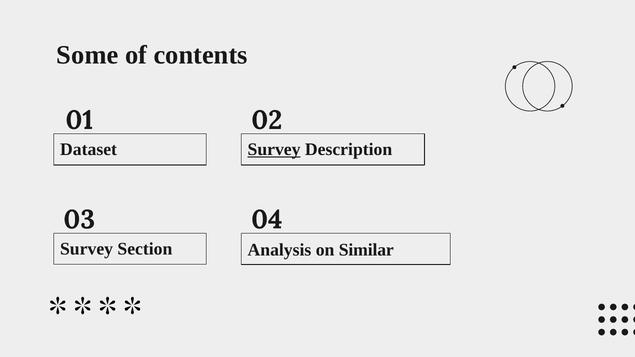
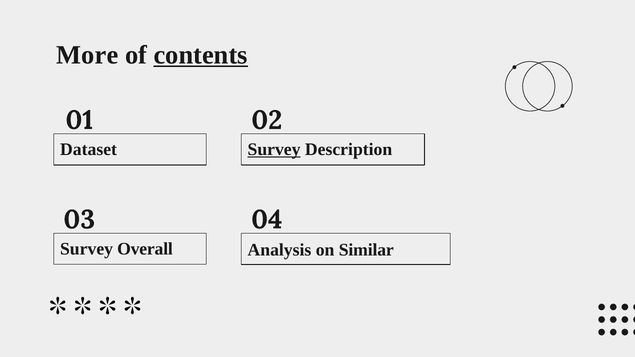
Some: Some -> More
contents underline: none -> present
Section: Section -> Overall
